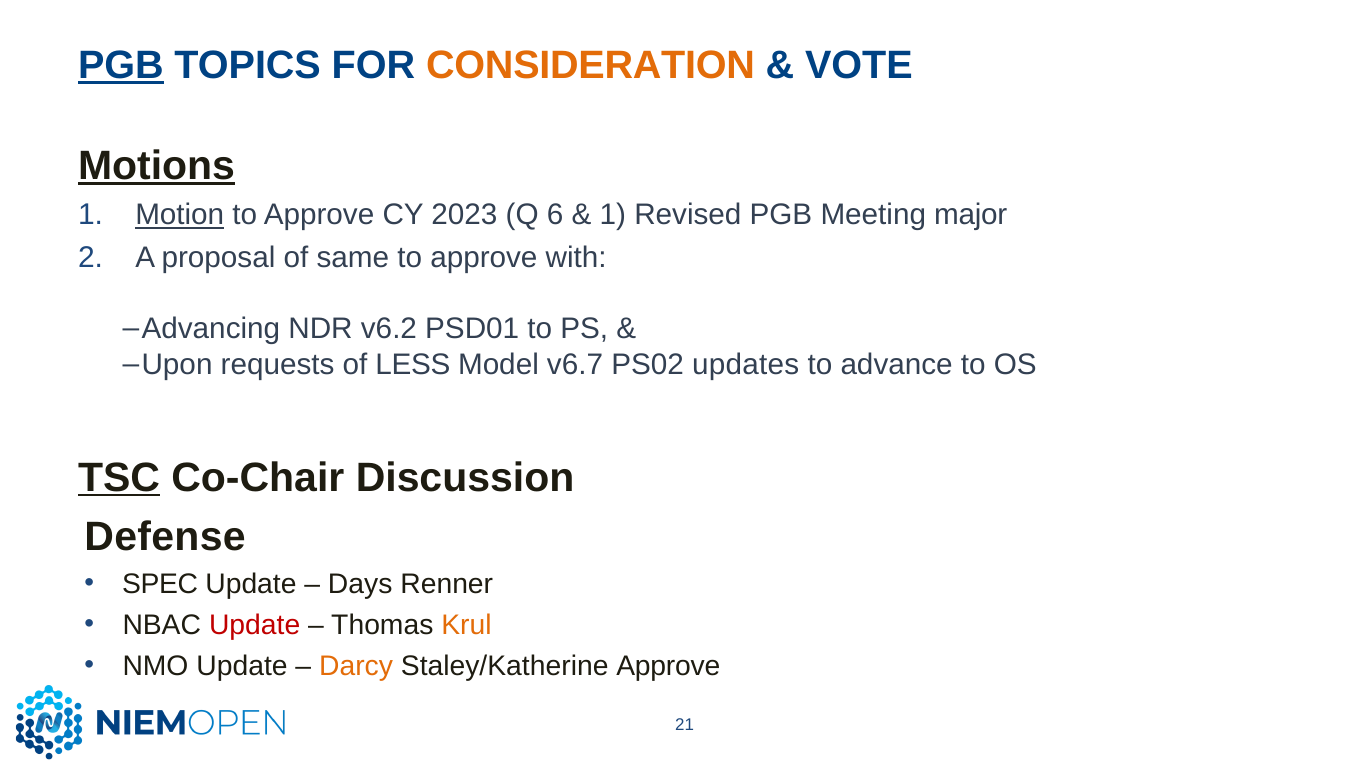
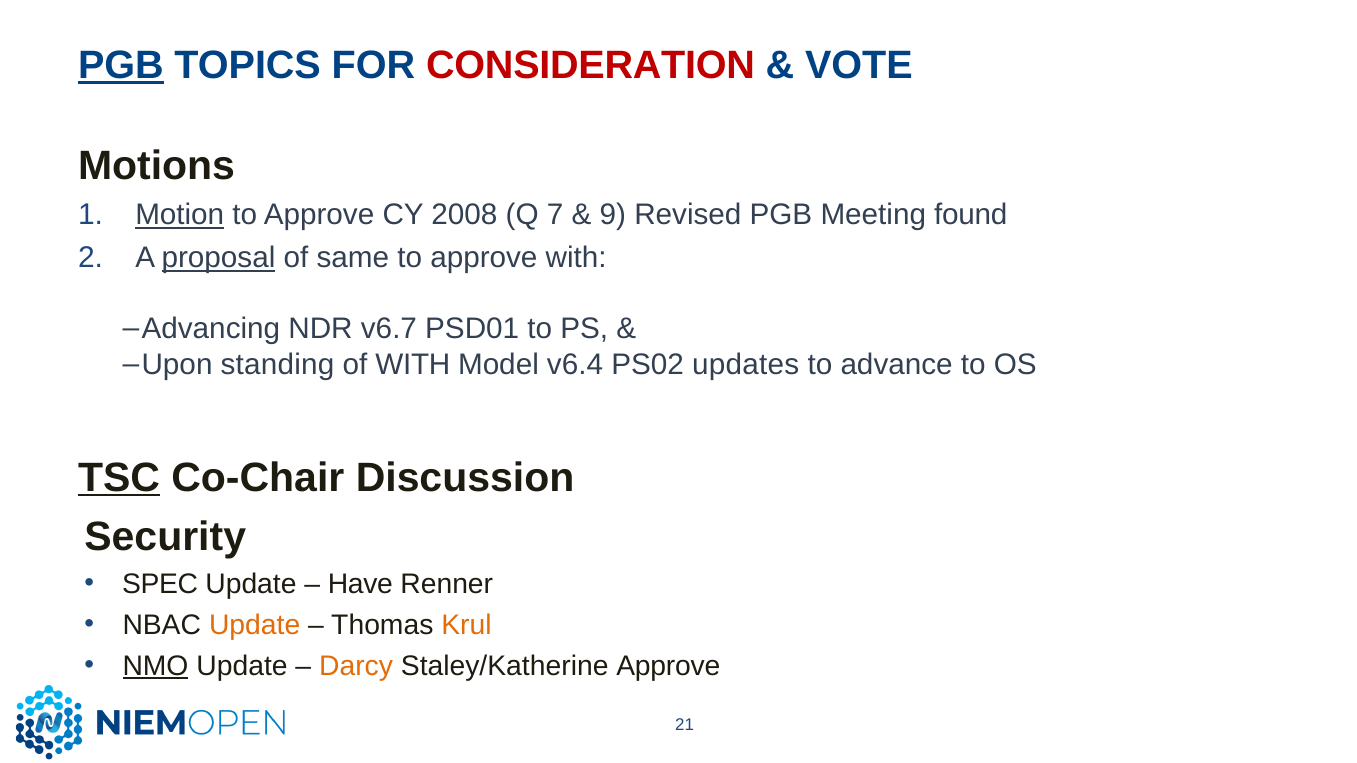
CONSIDERATION colour: orange -> red
Motions underline: present -> none
2023: 2023 -> 2008
6: 6 -> 7
1 at (613, 215): 1 -> 9
major: major -> found
proposal underline: none -> present
v6.2: v6.2 -> v6.7
requests: requests -> standing
of LESS: LESS -> WITH
v6.7: v6.7 -> v6.4
Defense: Defense -> Security
Days: Days -> Have
Update at (255, 625) colour: red -> orange
NMO underline: none -> present
